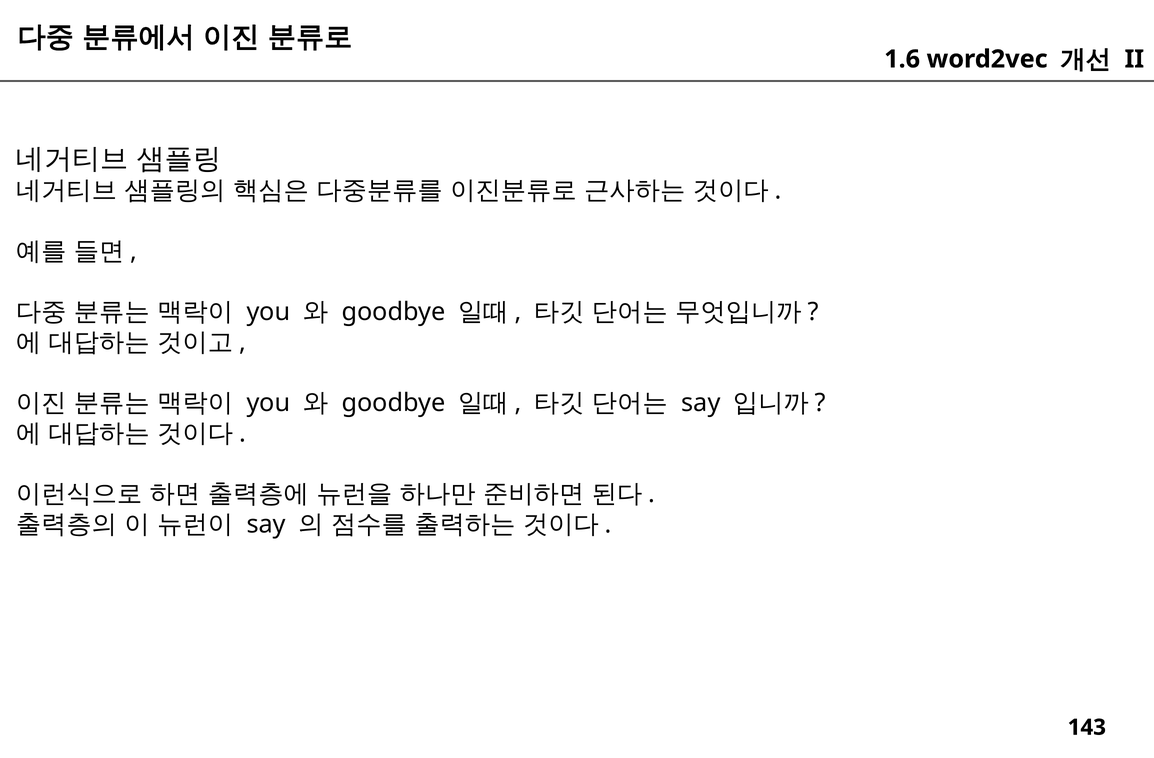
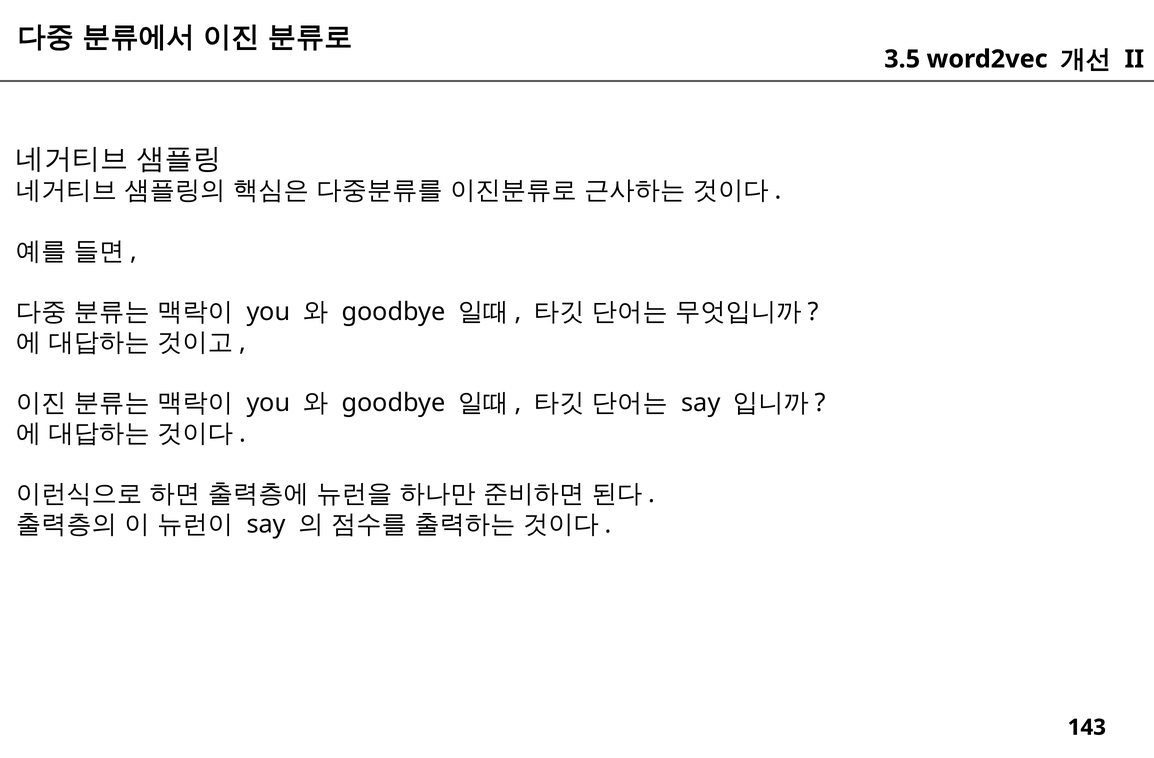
1.6: 1.6 -> 3.5
